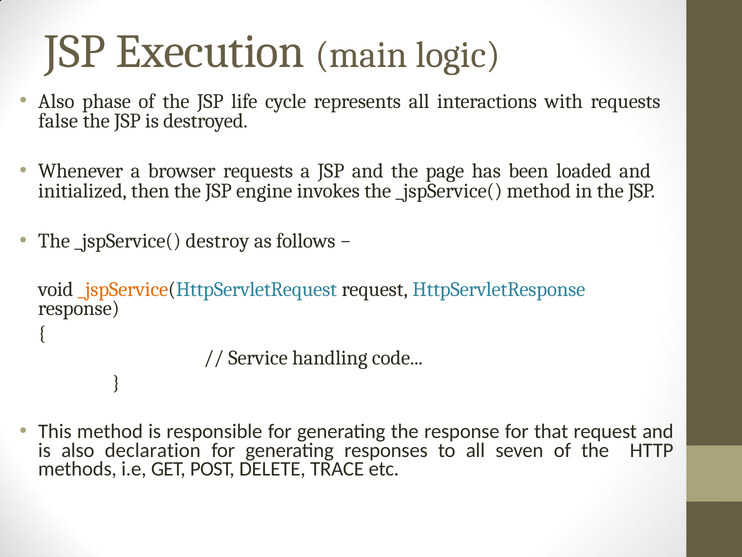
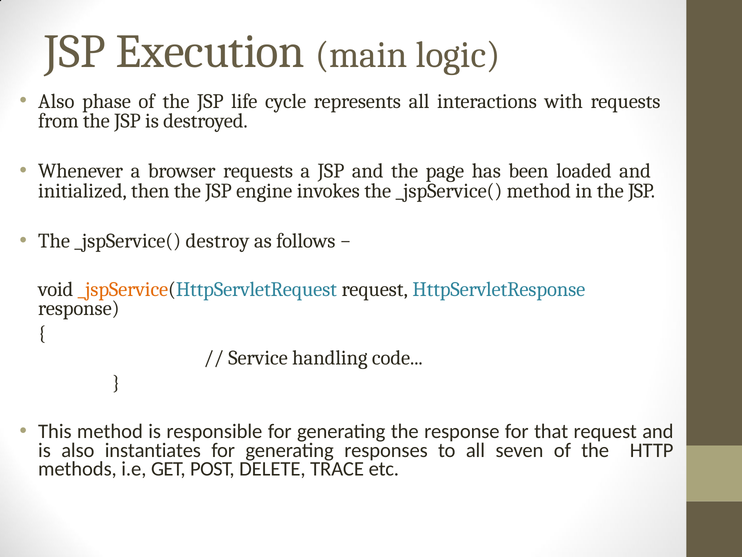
false: false -> from
declaration: declaration -> instantiates
